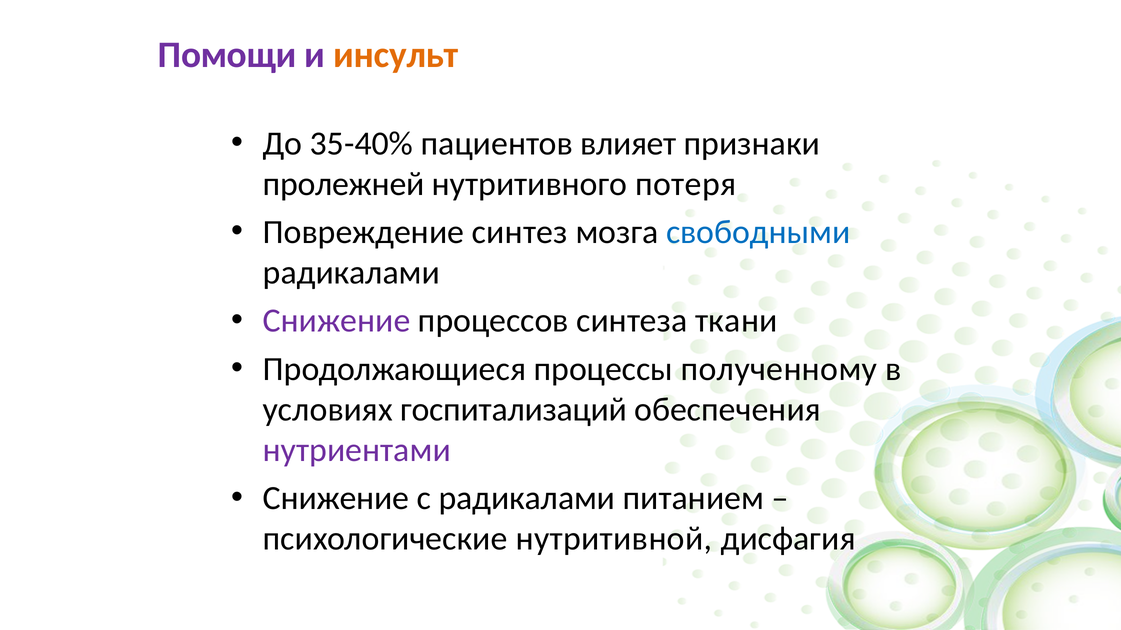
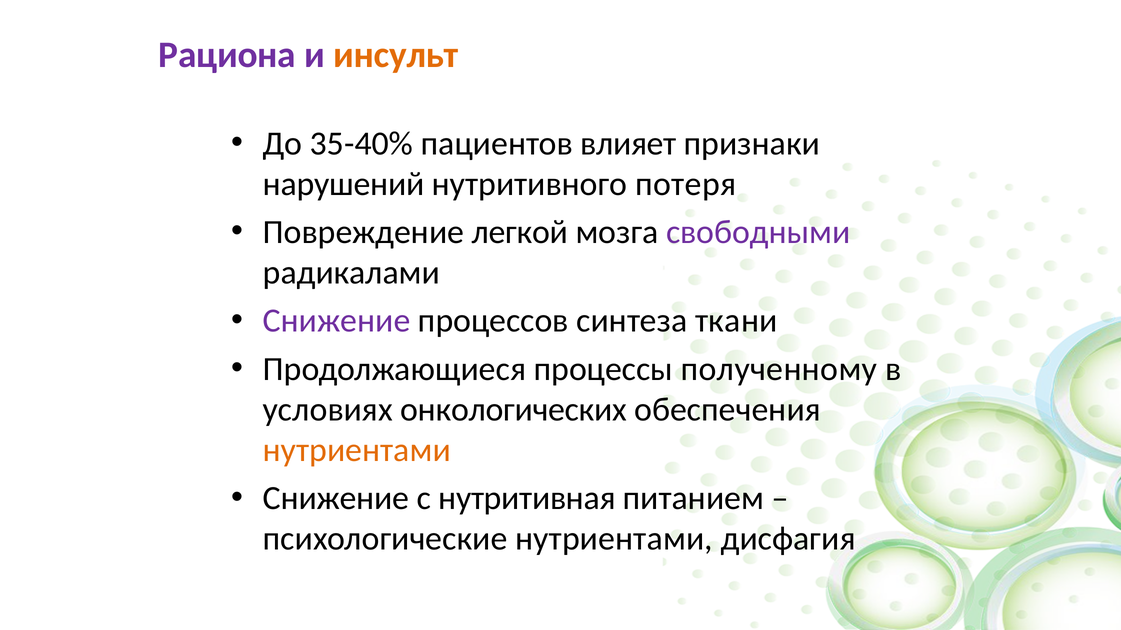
Помощи: Помощи -> Рациона
пролежней: пролежней -> нарушений
синтез: синтез -> легкой
свободными colour: blue -> purple
госпитализаций: госпитализаций -> онкологических
нутриентами at (357, 450) colour: purple -> orange
с радикалами: радикалами -> нутритивная
психологические нутритивной: нутритивной -> нутриентами
